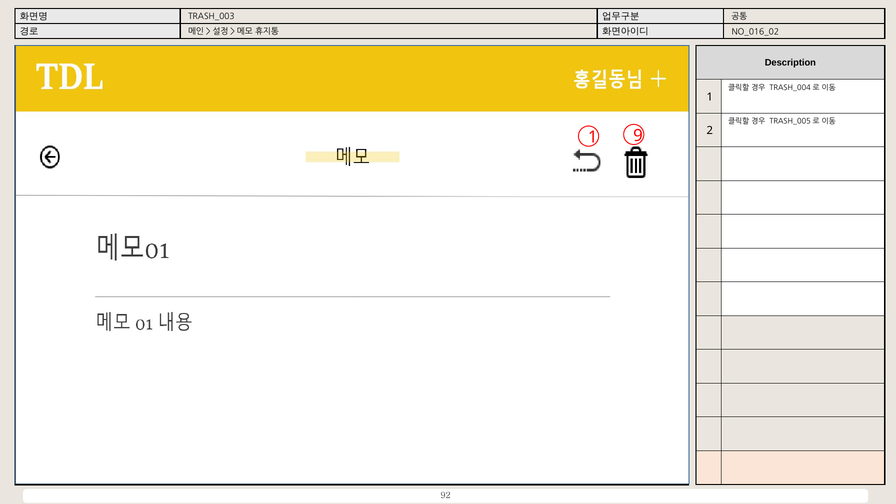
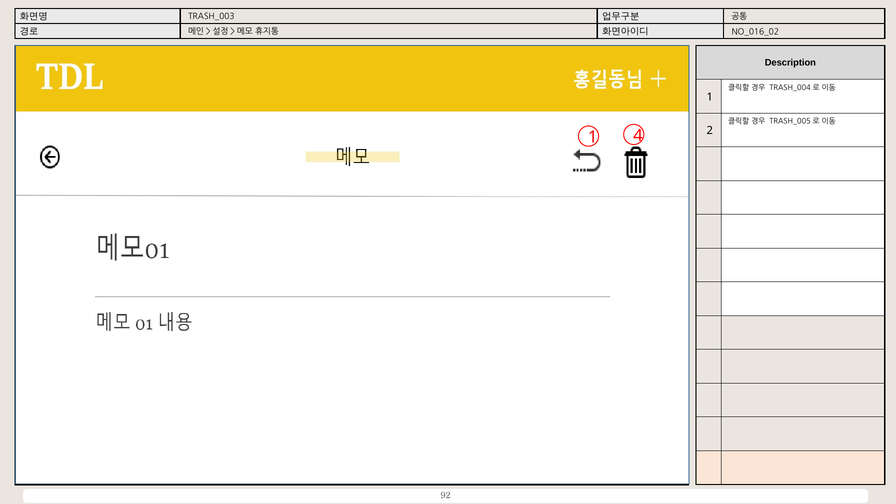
9: 9 -> 4
